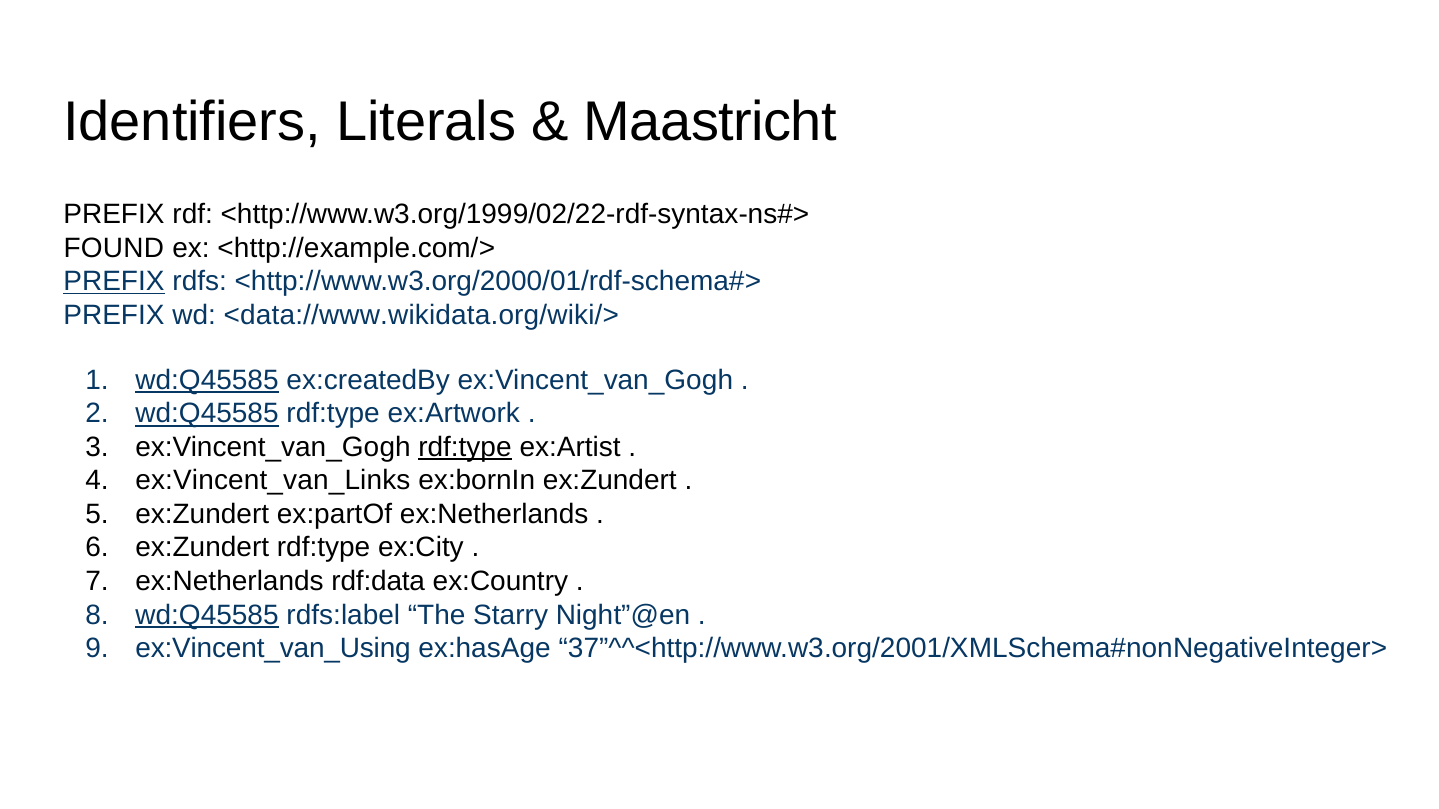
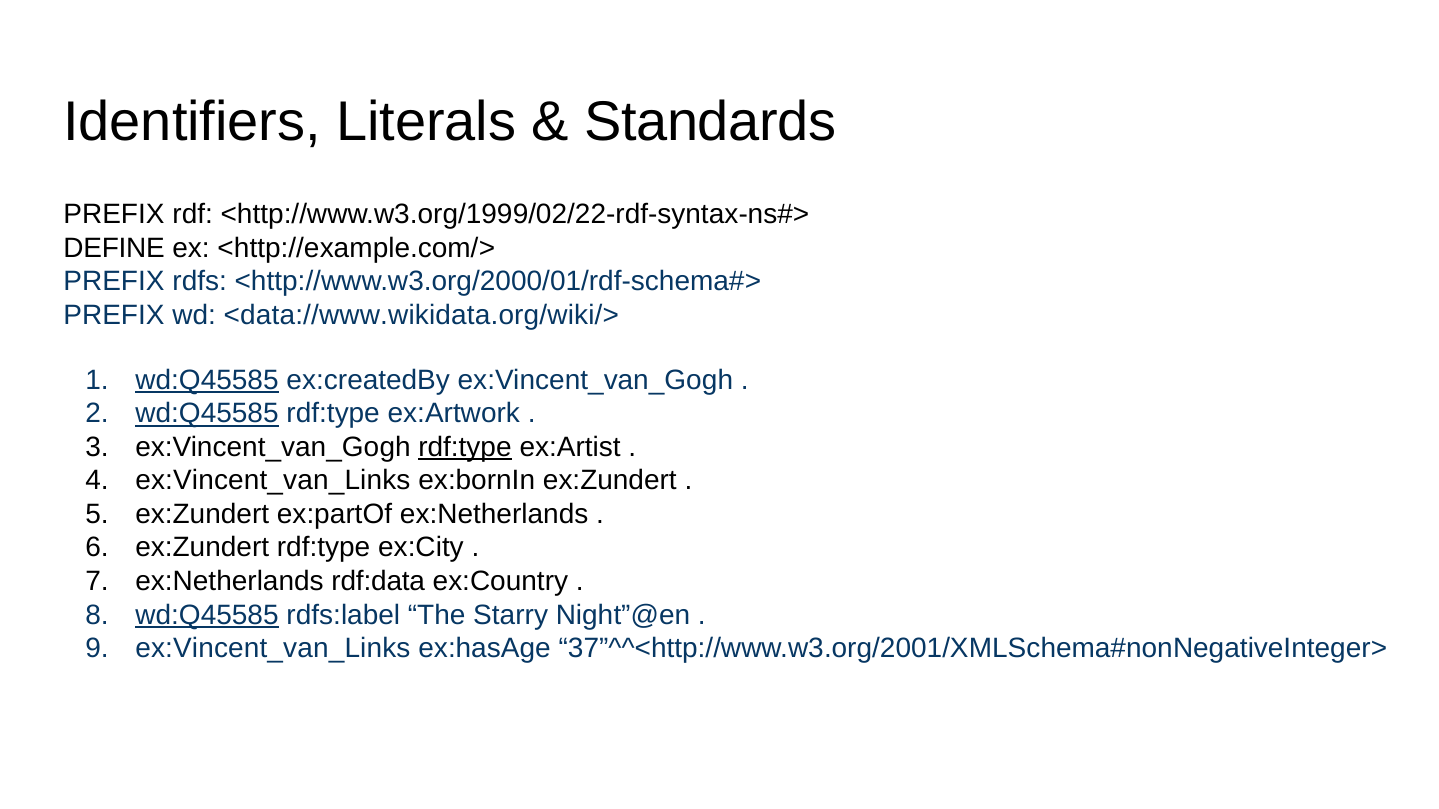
Maastricht: Maastricht -> Standards
FOUND: FOUND -> DEFINE
PREFIX at (114, 282) underline: present -> none
ex:Vincent_van_Using at (273, 649): ex:Vincent_van_Using -> ex:Vincent_van_Links
